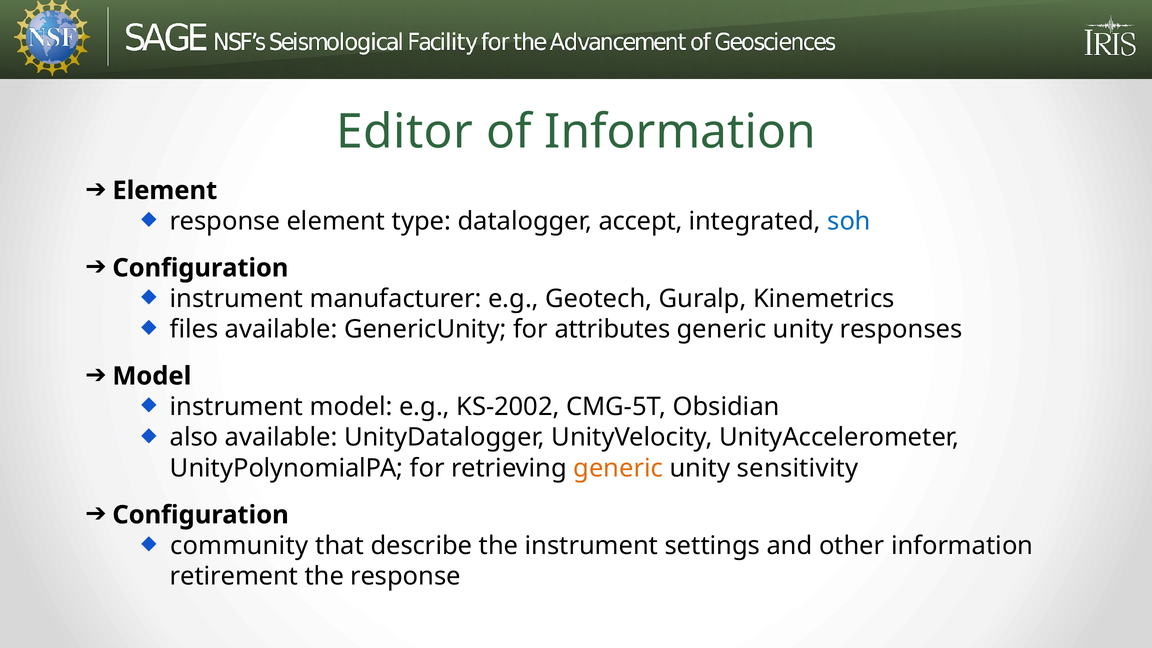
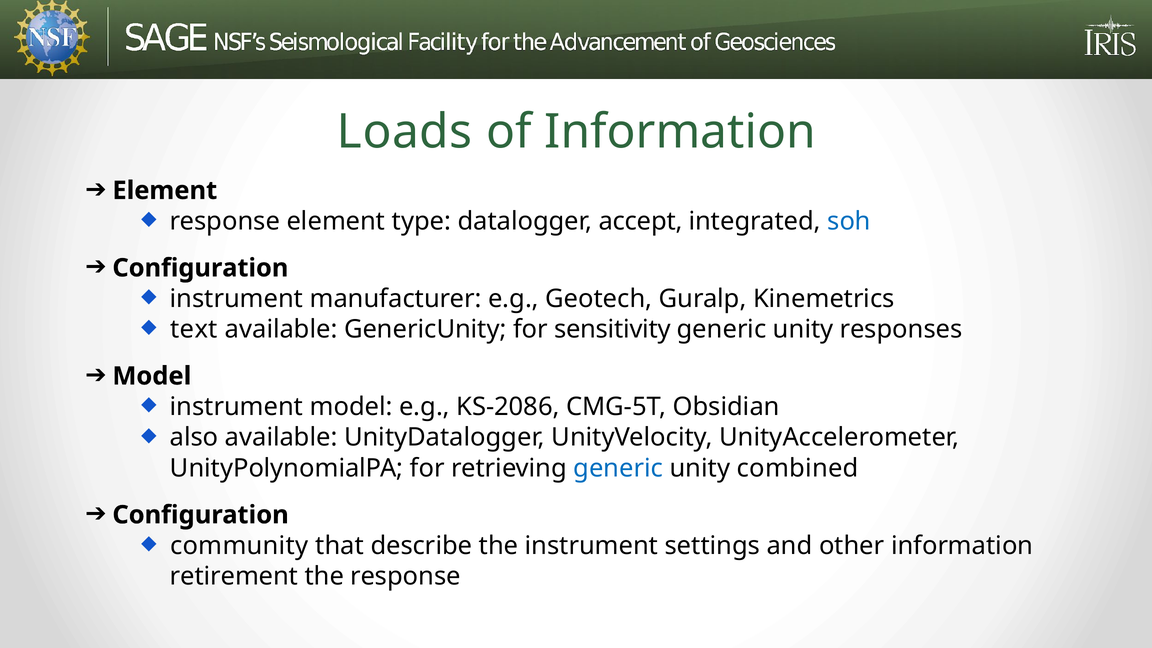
Editor: Editor -> Loads
files: files -> text
attributes: attributes -> sensitivity
KS-2002: KS-2002 -> KS-2086
generic at (618, 468) colour: orange -> blue
sensitivity: sensitivity -> combined
